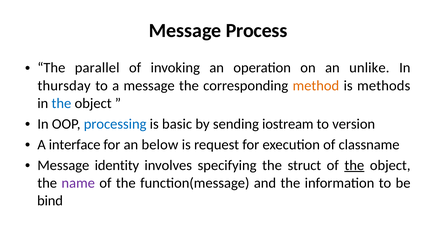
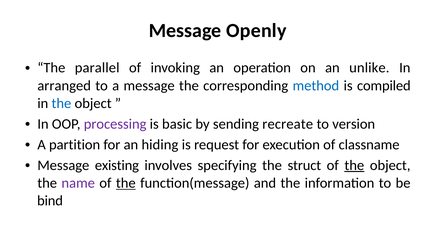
Process: Process -> Openly
thursday: thursday -> arranged
method colour: orange -> blue
methods: methods -> compiled
processing colour: blue -> purple
iostream: iostream -> recreate
interface: interface -> partition
below: below -> hiding
identity: identity -> existing
the at (126, 183) underline: none -> present
